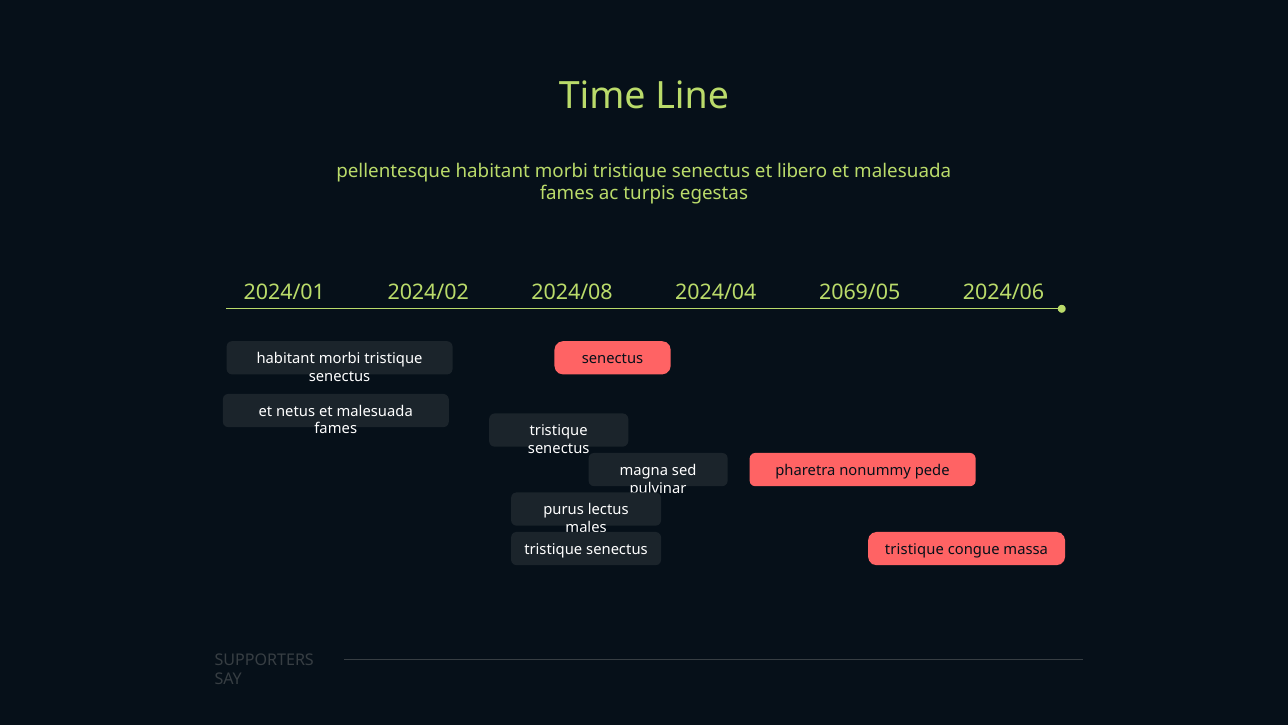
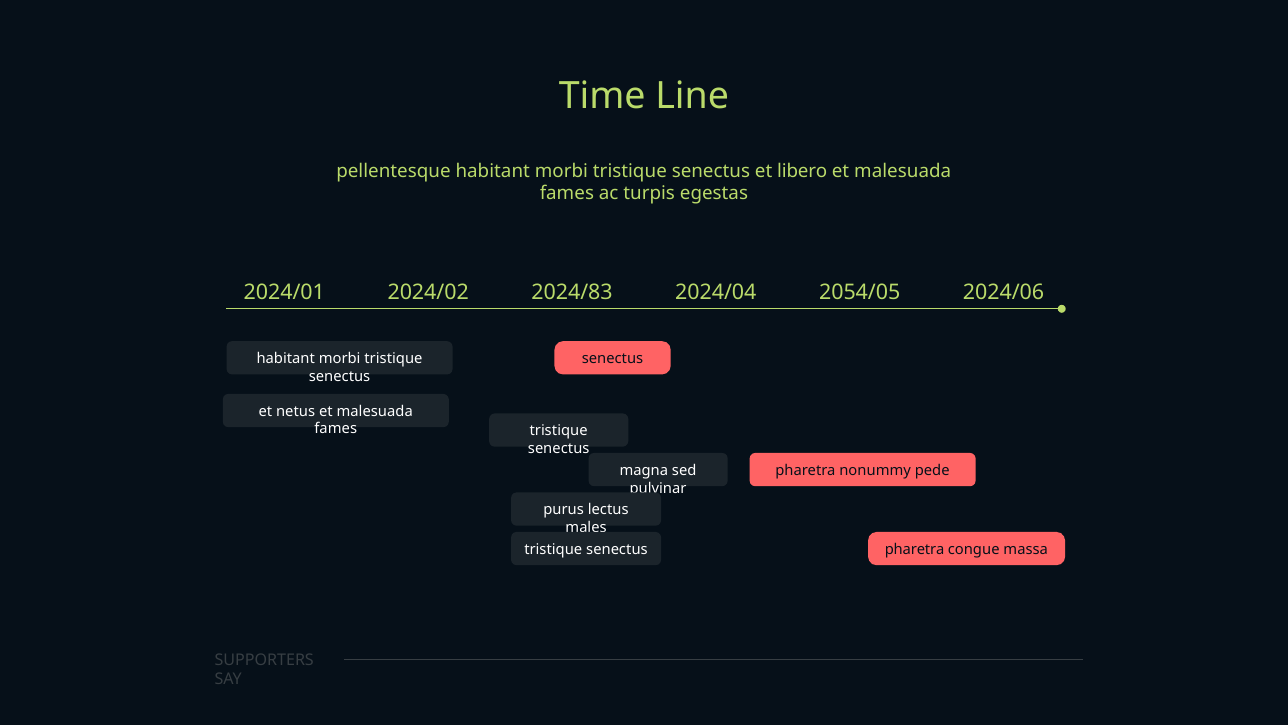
2024/08: 2024/08 -> 2024/83
2069/05: 2069/05 -> 2054/05
tristique at (914, 549): tristique -> pharetra
